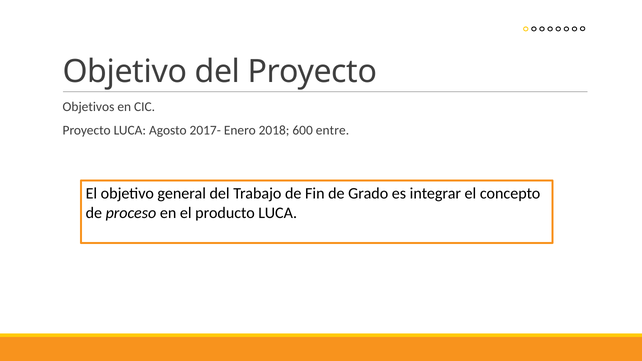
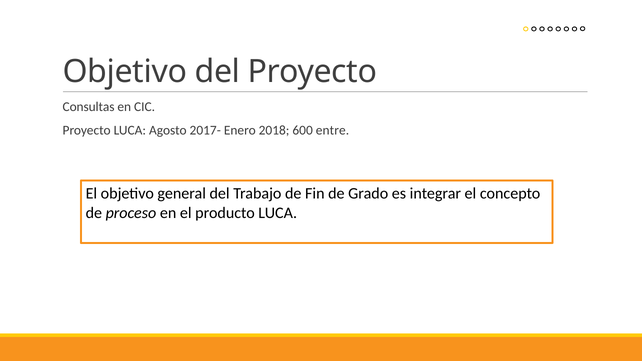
Objetivos: Objetivos -> Consultas
